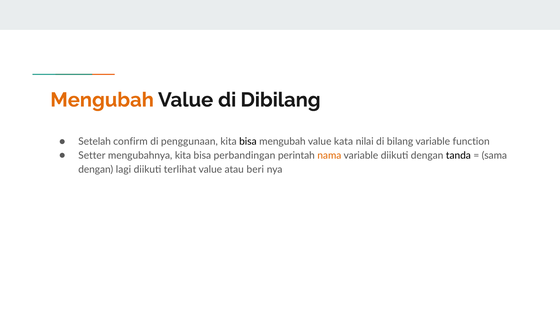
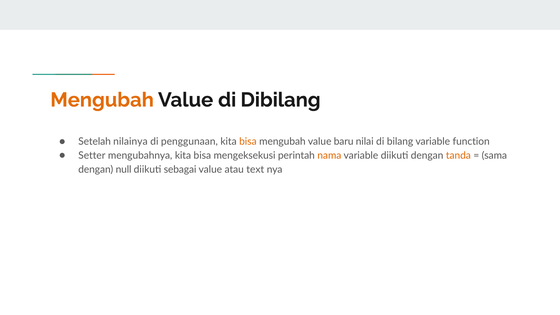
confirm: confirm -> nilainya
bisa at (248, 142) colour: black -> orange
kata: kata -> baru
perbandingan: perbandingan -> mengeksekusi
tanda colour: black -> orange
lagi: lagi -> null
terlihat: terlihat -> sebagai
beri: beri -> text
